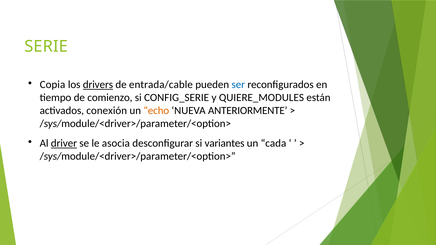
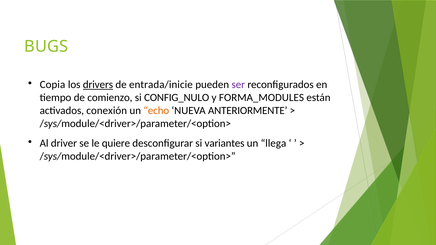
SERIE: SERIE -> BUGS
entrada/cable: entrada/cable -> entrada/inicie
ser colour: blue -> purple
CONFIG_SERIE: CONFIG_SERIE -> CONFIG_NULO
QUIERE_MODULES: QUIERE_MODULES -> FORMA_MODULES
driver underline: present -> none
asocia: asocia -> quiere
cada: cada -> llega
